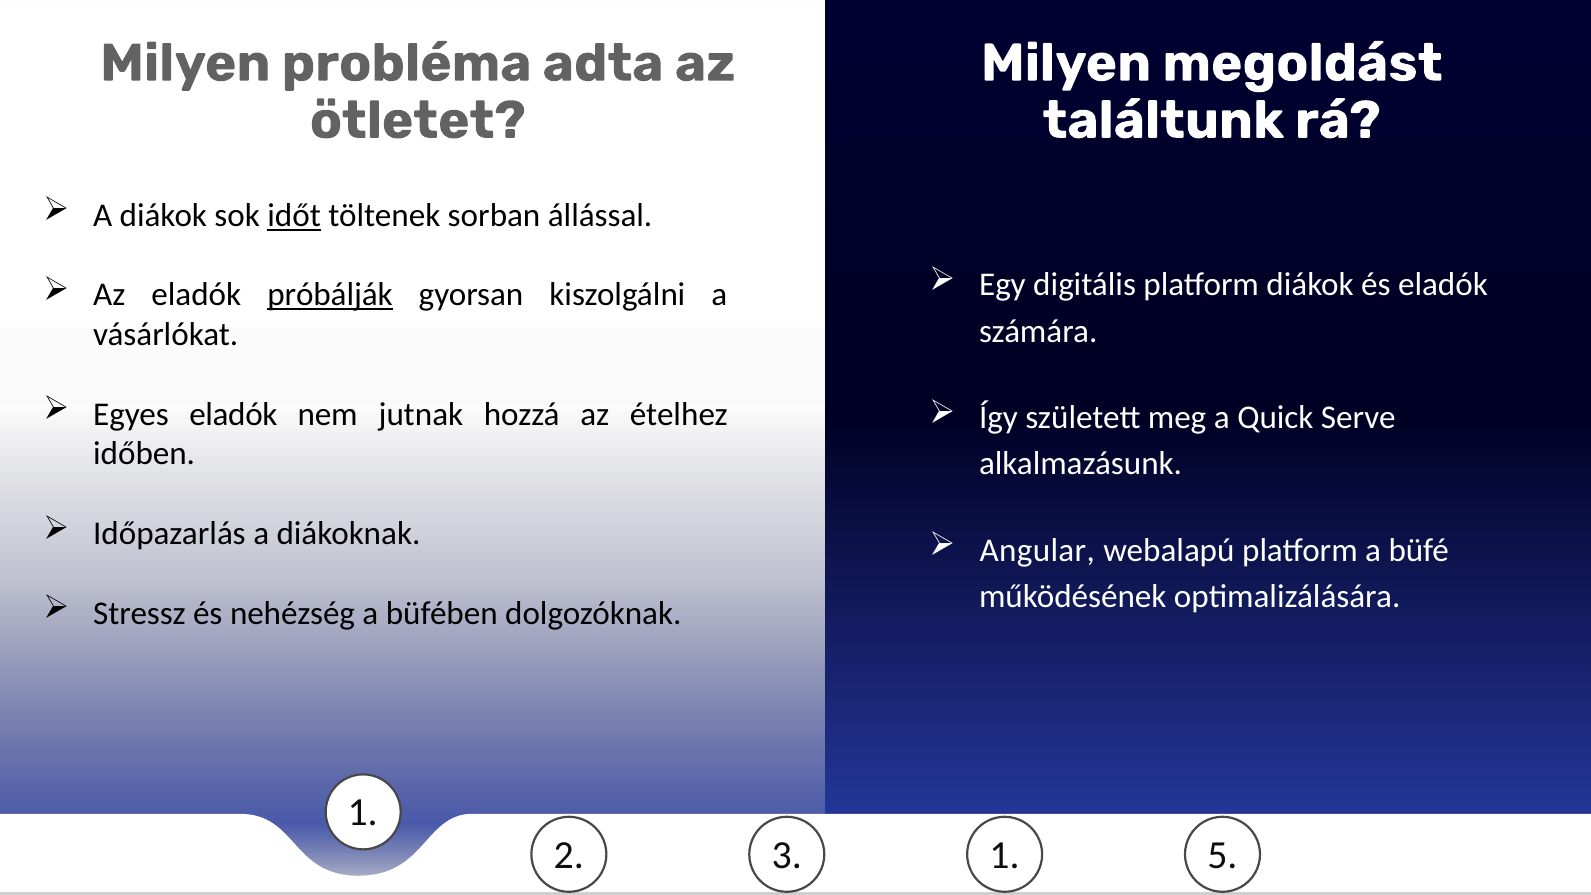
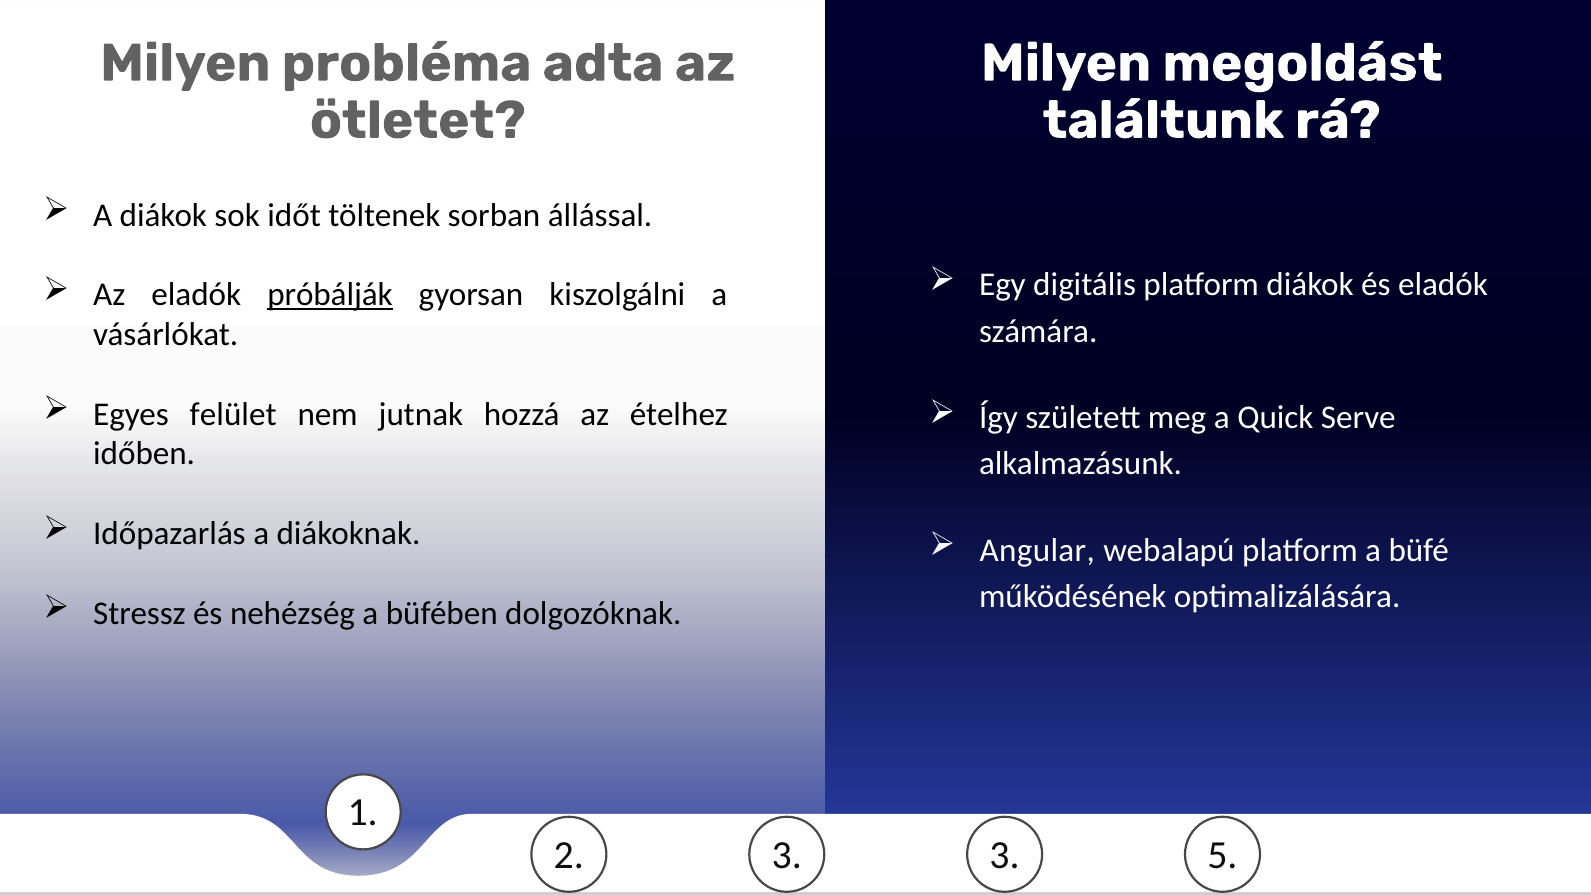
időt underline: present -> none
Egyes eladók: eladók -> felület
3 1: 1 -> 3
